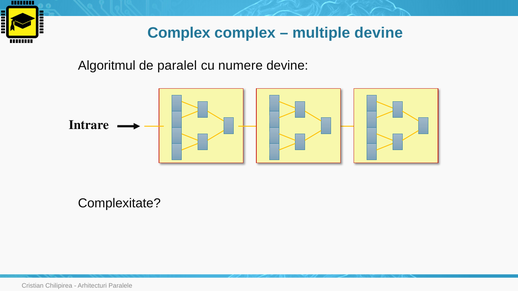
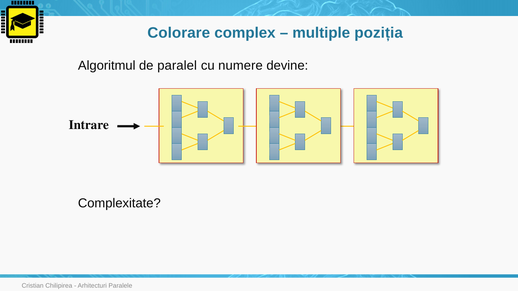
Complex at (179, 33): Complex -> Colorare
multiple devine: devine -> poziția
